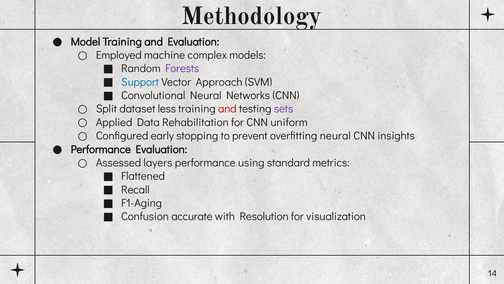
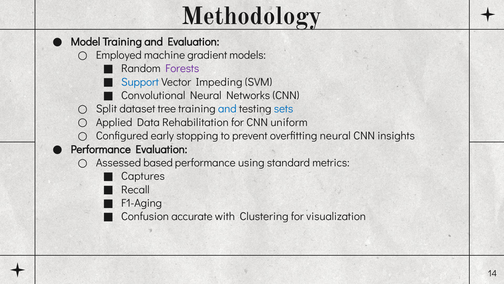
complex: complex -> gradient
Approach: Approach -> Impeding
less: less -> tree
and at (227, 109) colour: red -> blue
sets colour: purple -> blue
layers: layers -> based
Flattened: Flattened -> Captures
Resolution: Resolution -> Clustering
